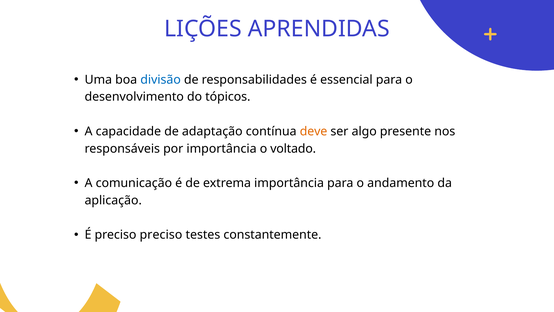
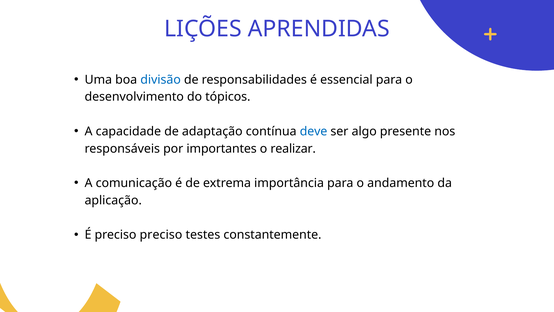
deve colour: orange -> blue
por importância: importância -> importantes
voltado: voltado -> realizar
